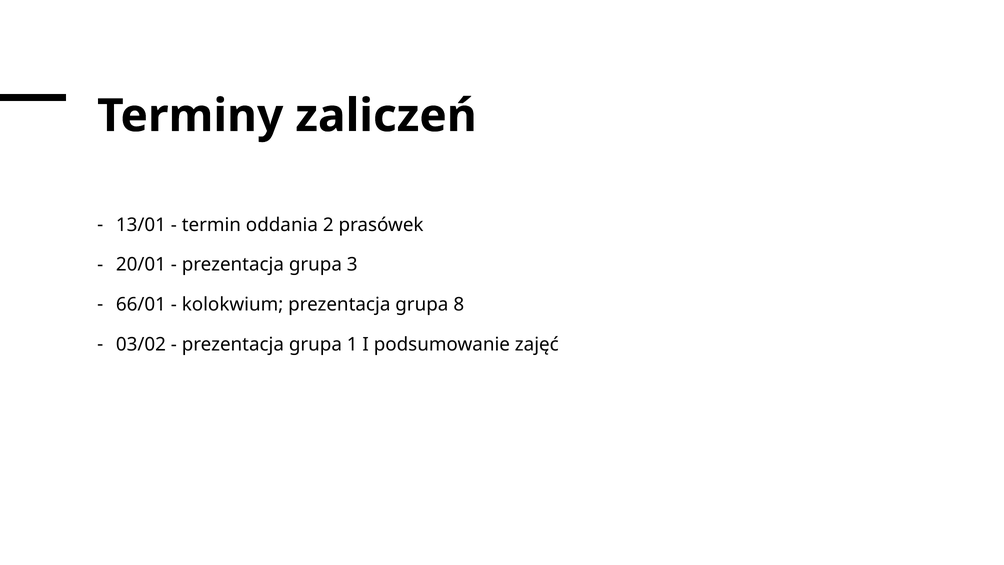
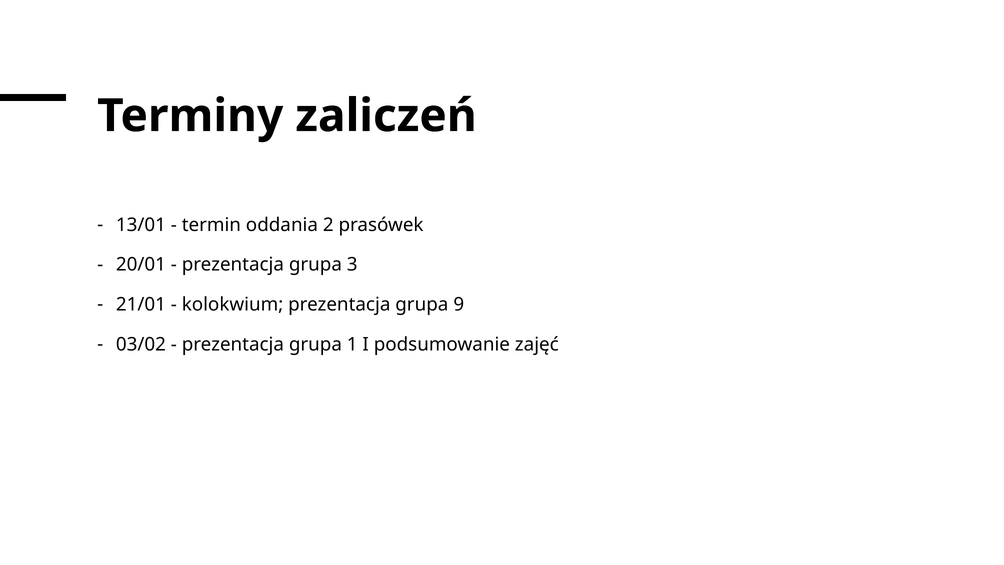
66/01: 66/01 -> 21/01
8: 8 -> 9
